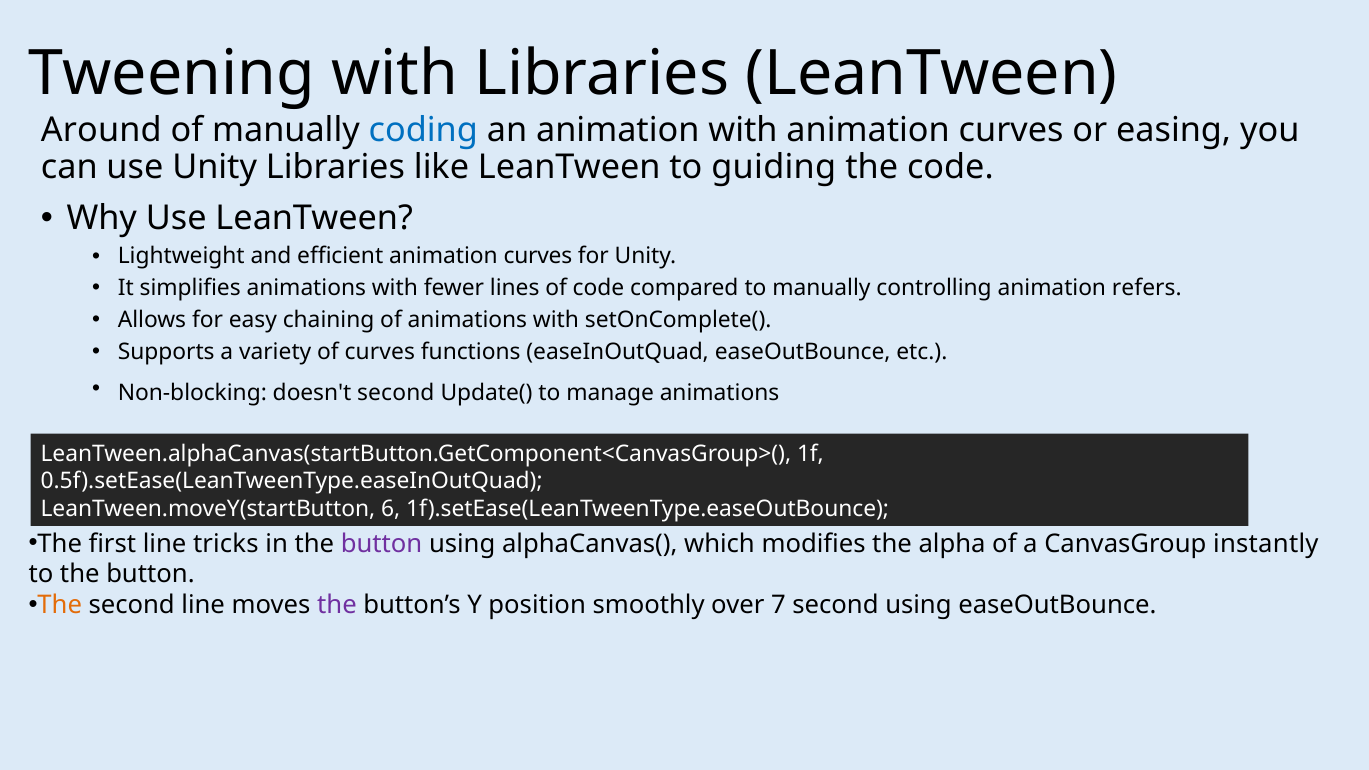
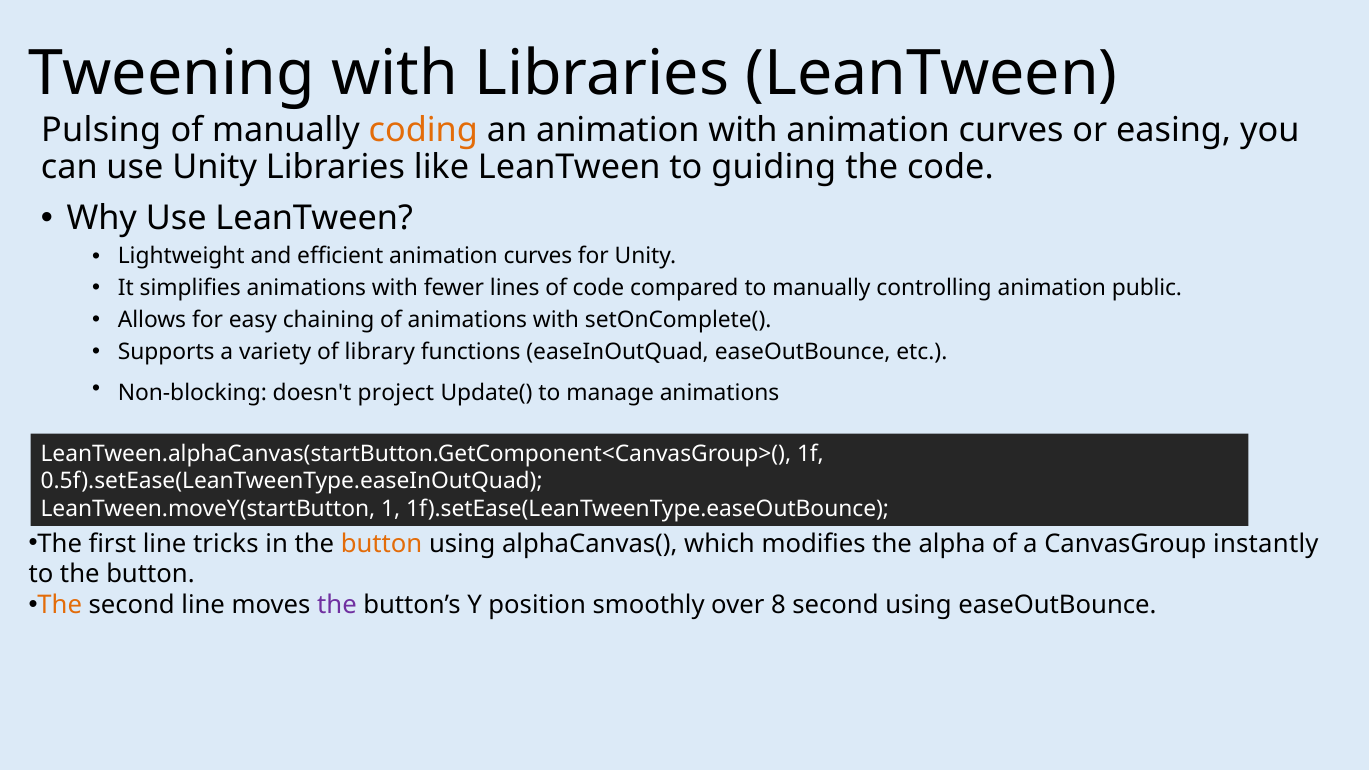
Around: Around -> Pulsing
coding colour: blue -> orange
refers: refers -> public
of curves: curves -> library
doesn't second: second -> project
6: 6 -> 1
button at (382, 544) colour: purple -> orange
7: 7 -> 8
